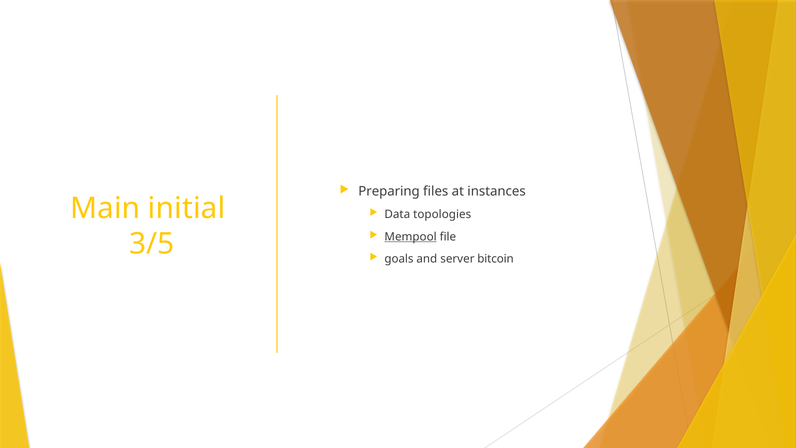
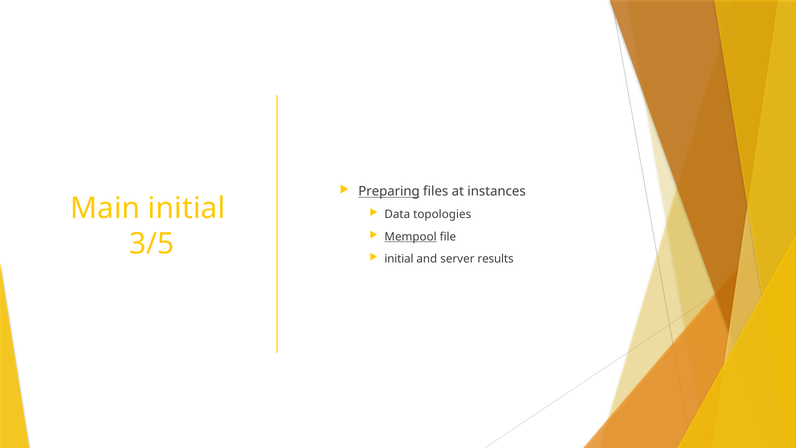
Preparing underline: none -> present
goals at (399, 259): goals -> initial
bitcoin: bitcoin -> results
